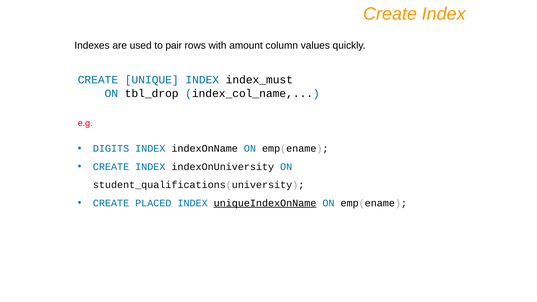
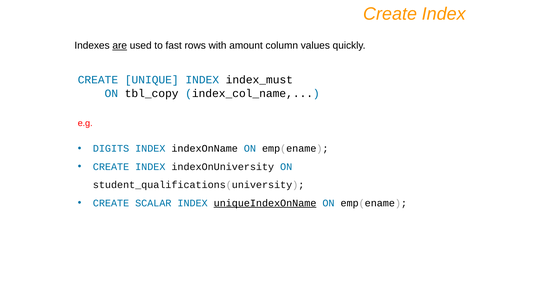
are underline: none -> present
pair: pair -> fast
tbl_drop: tbl_drop -> tbl_copy
PLACED: PLACED -> SCALAR
